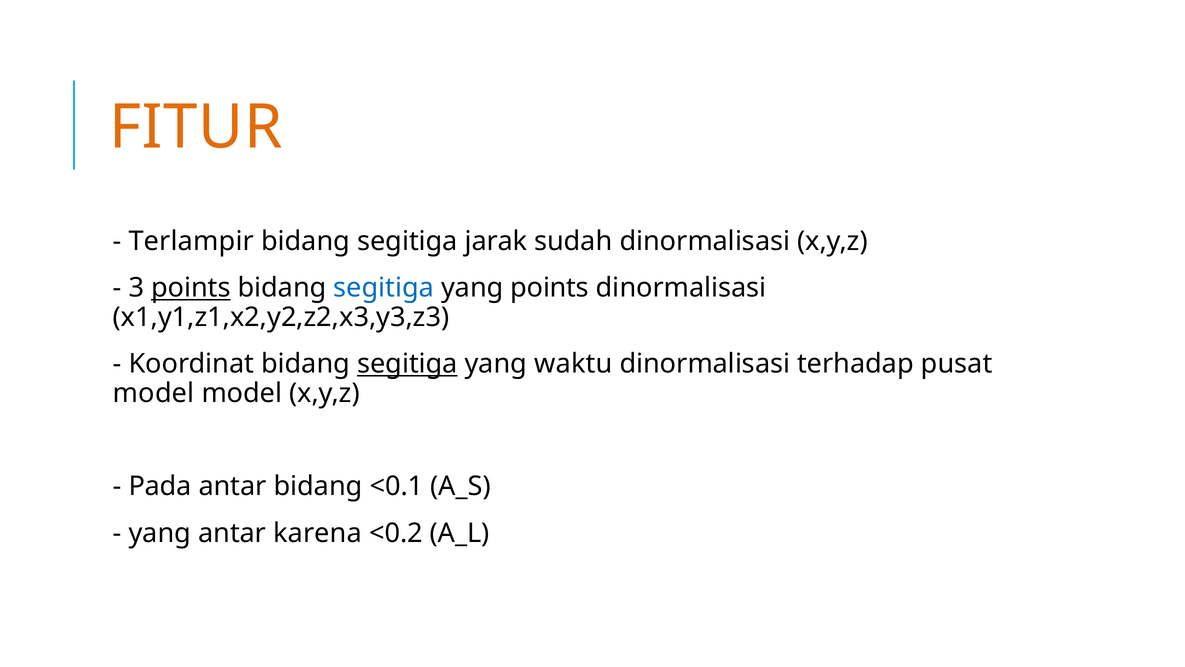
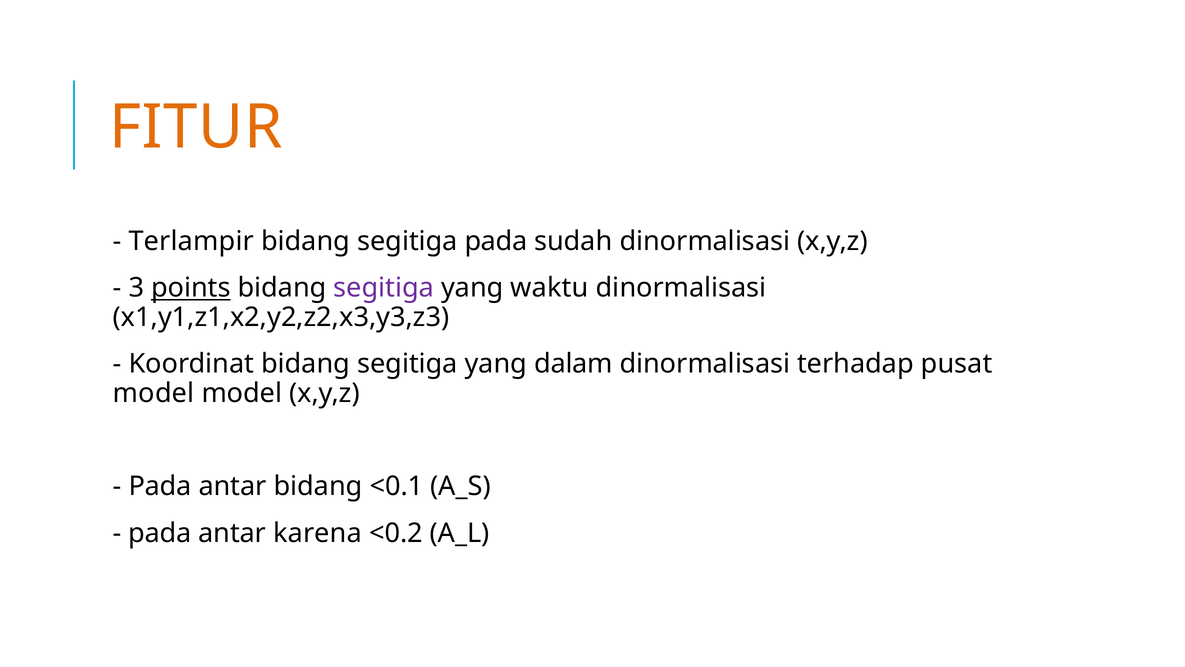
segitiga jarak: jarak -> pada
segitiga at (384, 288) colour: blue -> purple
yang points: points -> waktu
segitiga at (407, 364) underline: present -> none
waktu: waktu -> dalam
yang at (160, 533): yang -> pada
